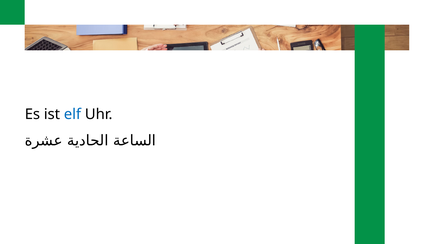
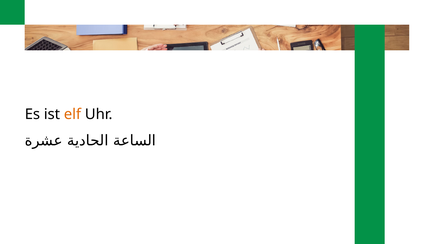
elf colour: blue -> orange
